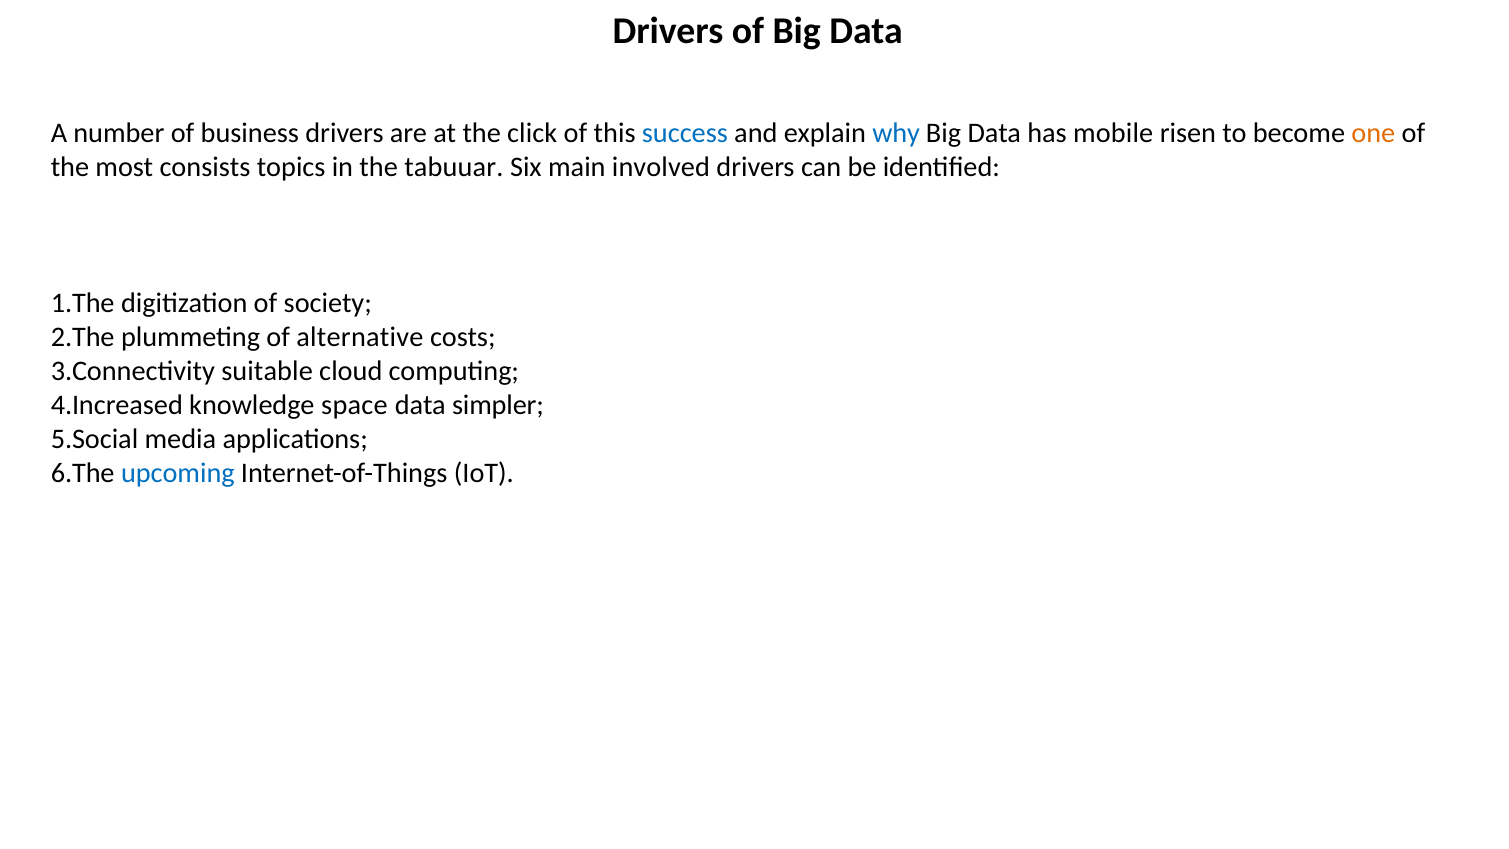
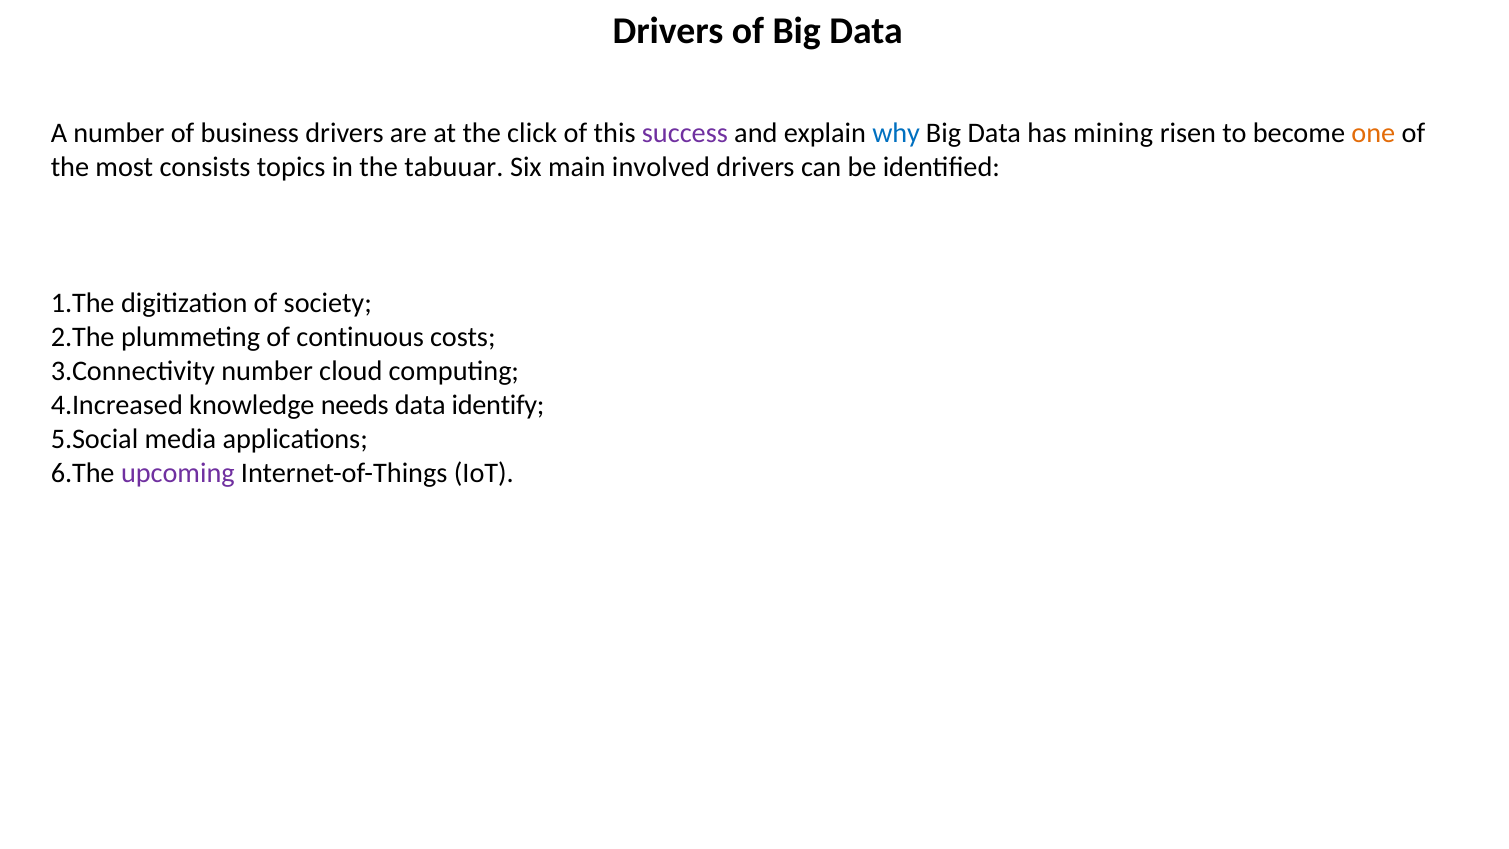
success colour: blue -> purple
mobile: mobile -> mining
alternative: alternative -> continuous
suitable at (267, 371): suitable -> number
space: space -> needs
simpler: simpler -> identify
upcoming colour: blue -> purple
